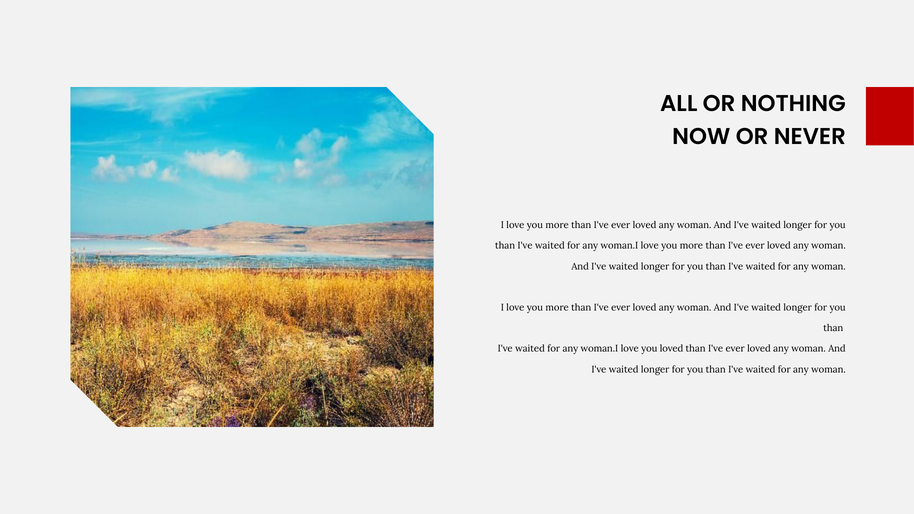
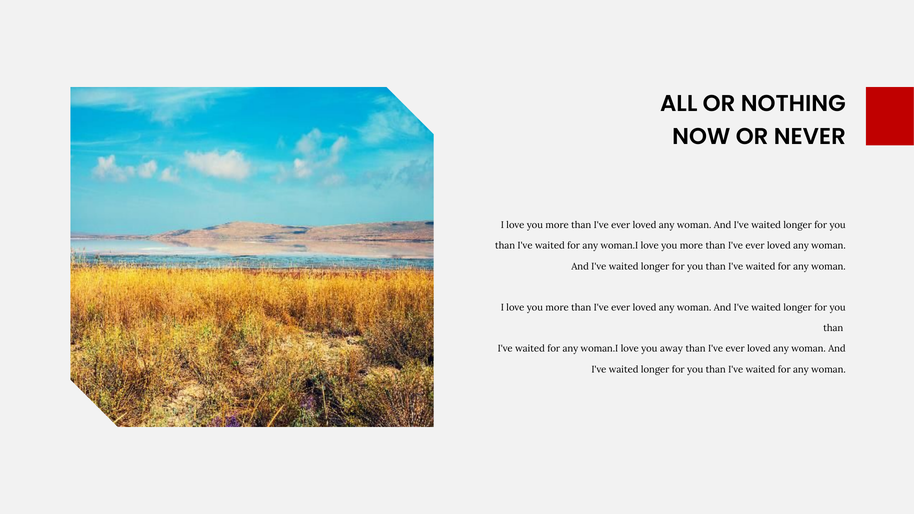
you loved: loved -> away
